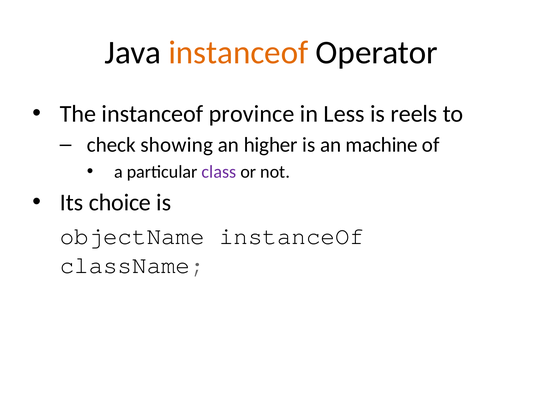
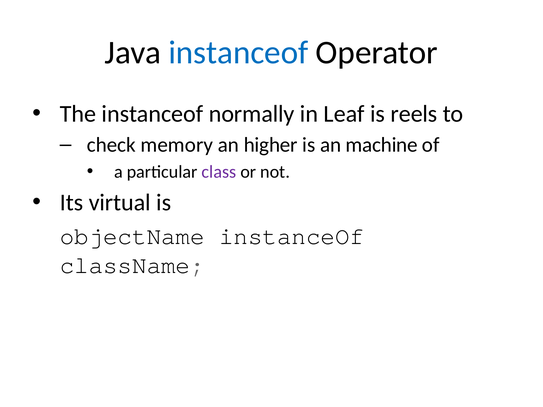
instanceof at (238, 53) colour: orange -> blue
province: province -> normally
Less: Less -> Leaf
showing: showing -> memory
choice: choice -> virtual
